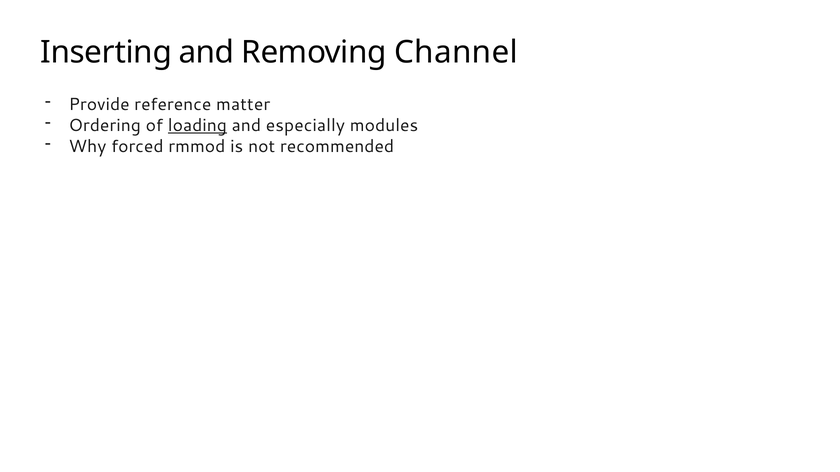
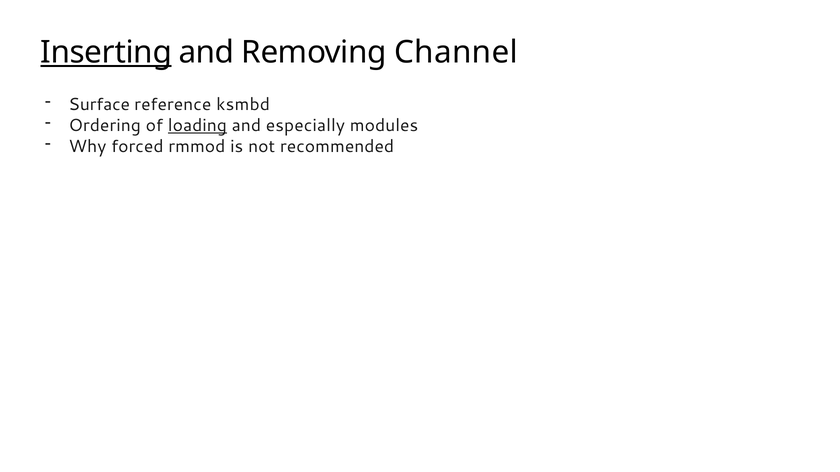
Inserting underline: none -> present
Provide: Provide -> Surface
matter: matter -> ksmbd
